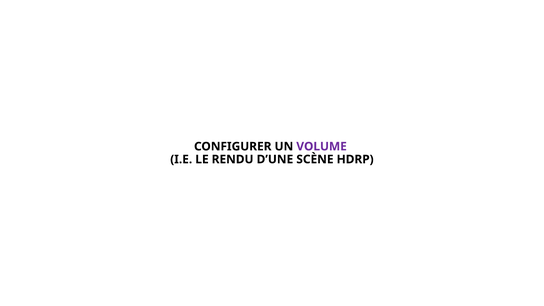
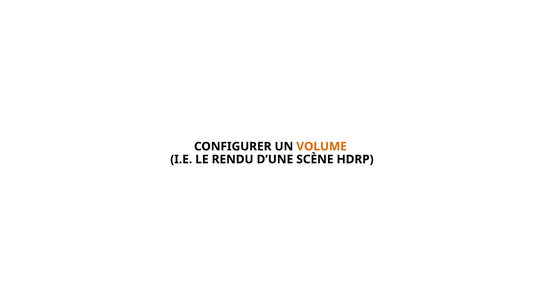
VOLUME colour: purple -> orange
